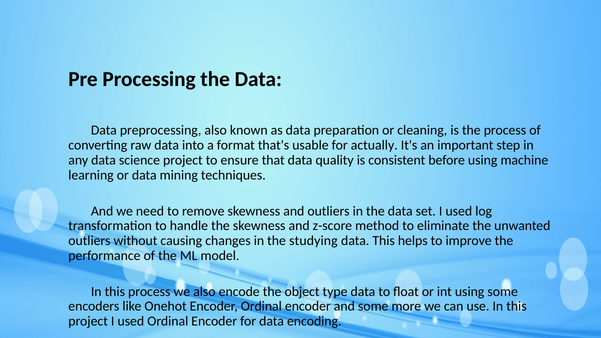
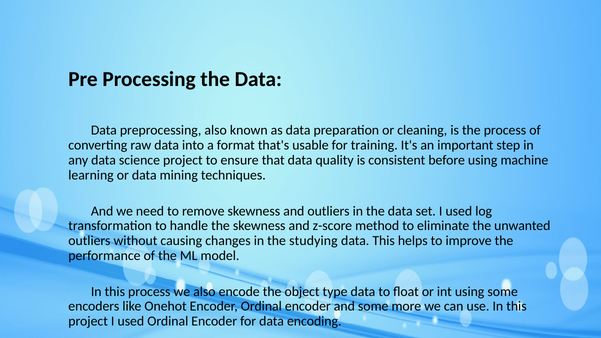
actually: actually -> training
